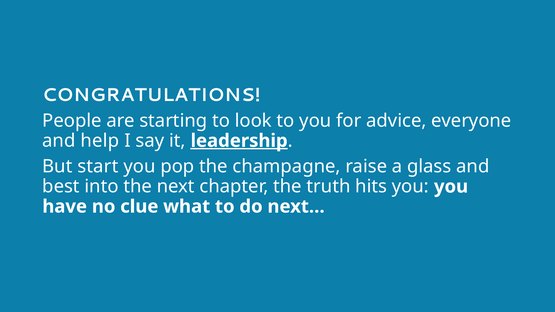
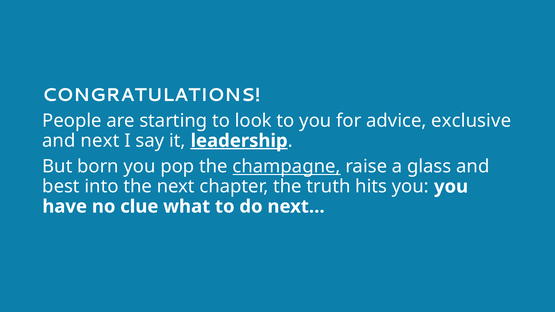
everyone: everyone -> exclusive
and help: help -> next
start: start -> born
champagne underline: none -> present
